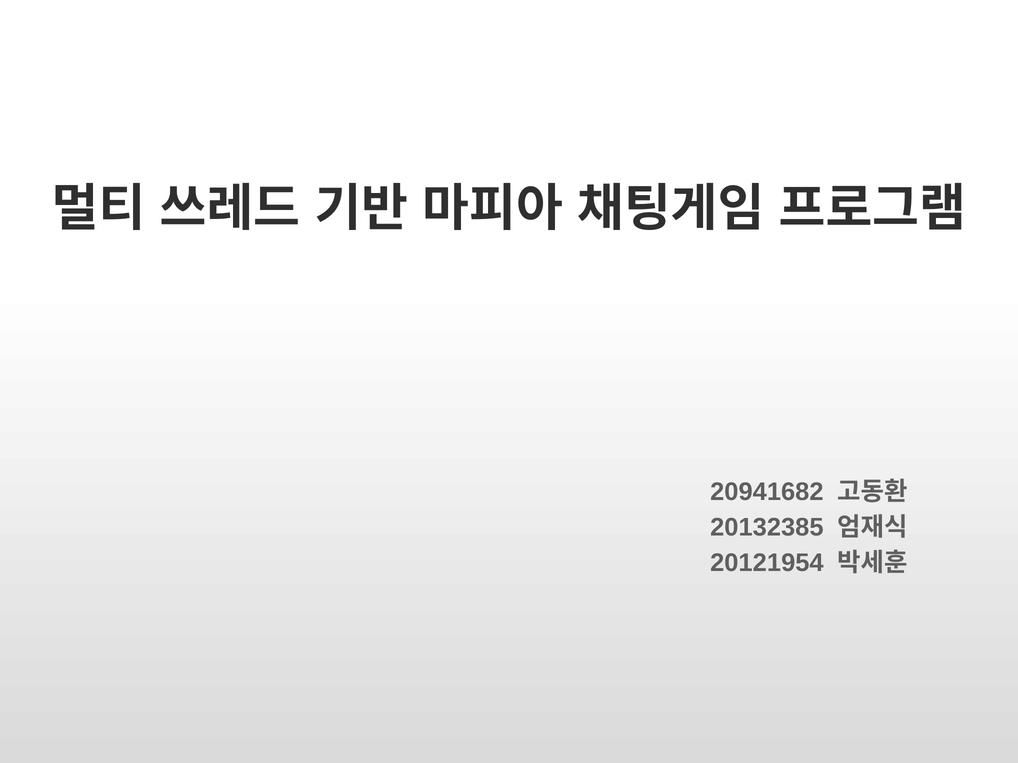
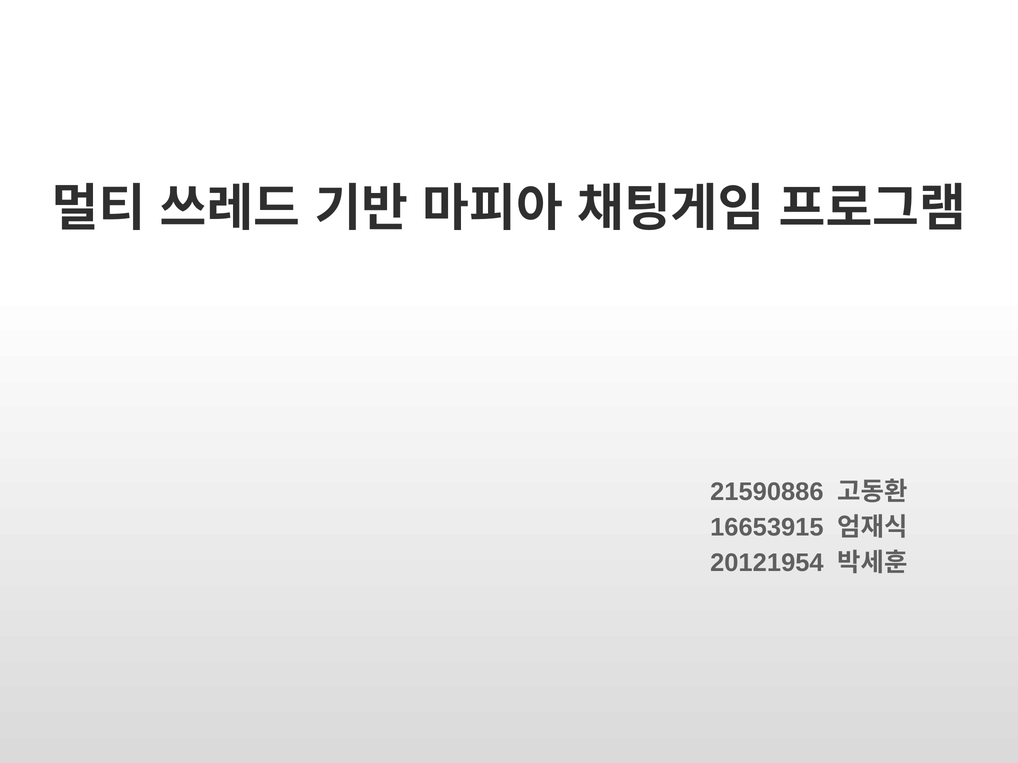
20941682: 20941682 -> 21590886
20132385: 20132385 -> 16653915
